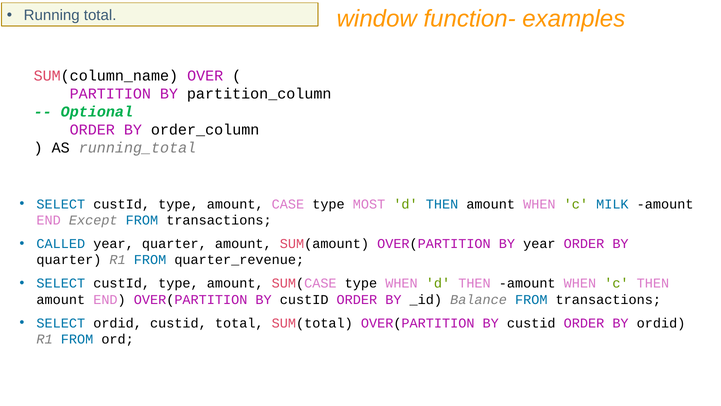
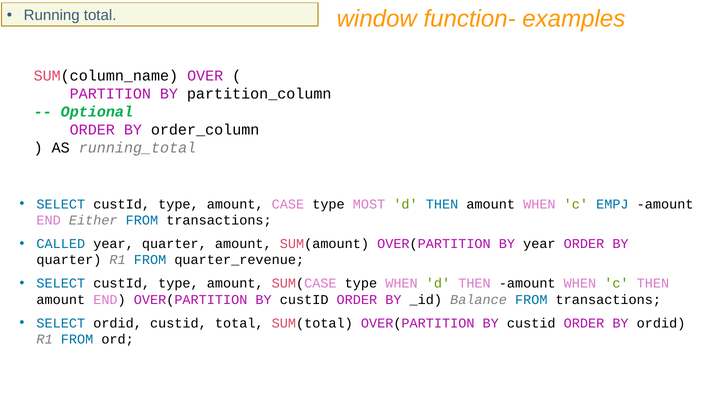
MILK: MILK -> EMPJ
Except: Except -> Either
